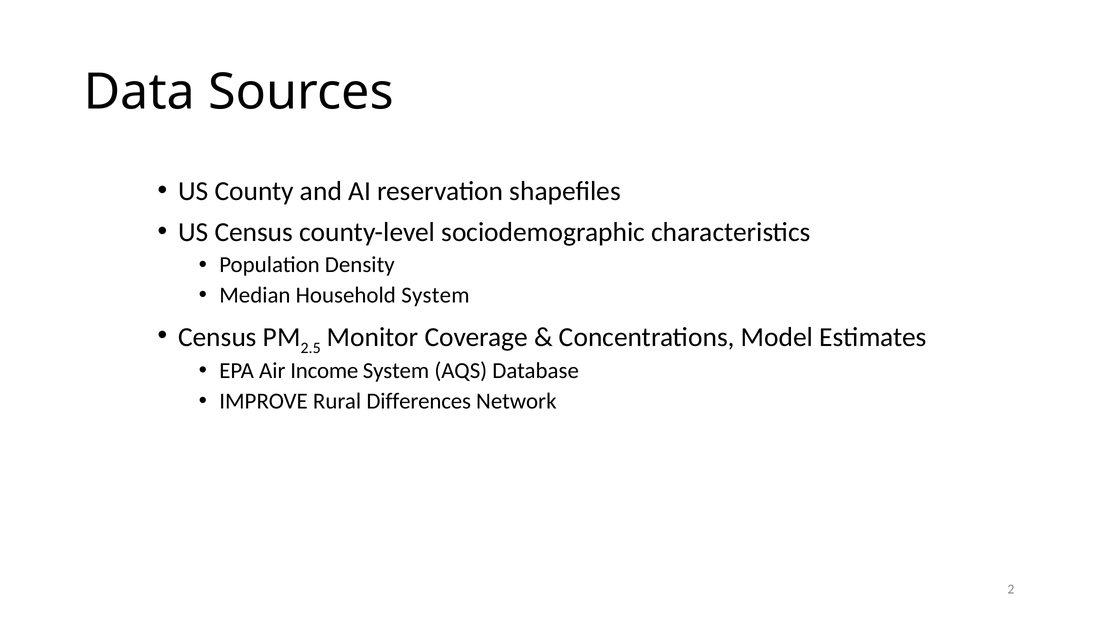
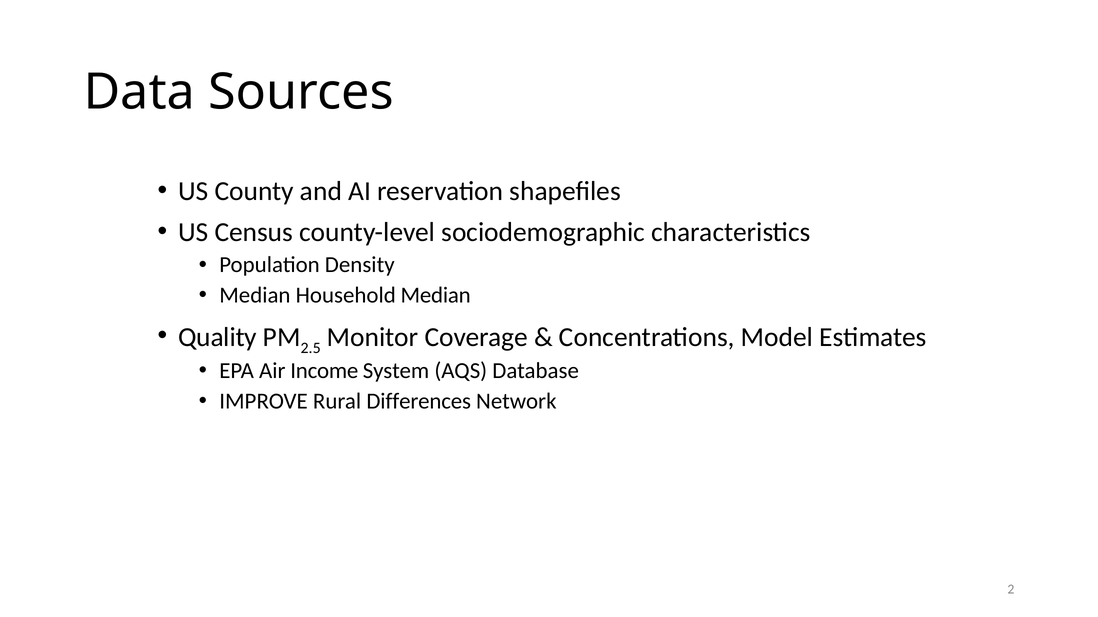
Household System: System -> Median
Census at (217, 337): Census -> Quality
